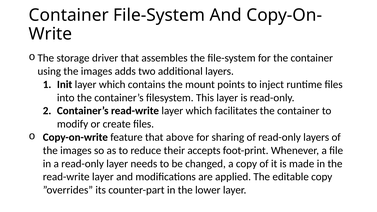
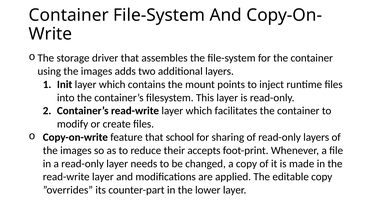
above: above -> school
